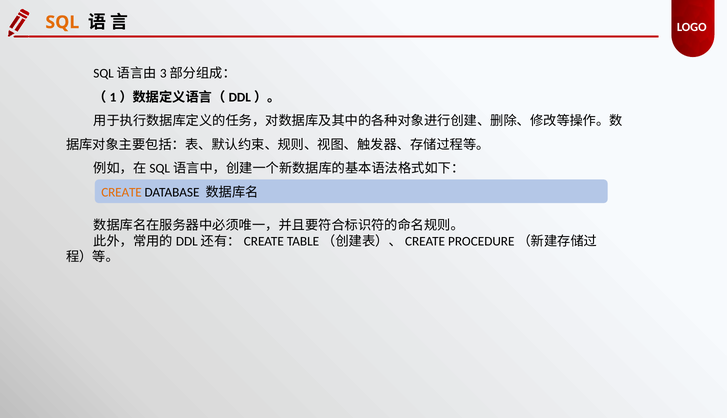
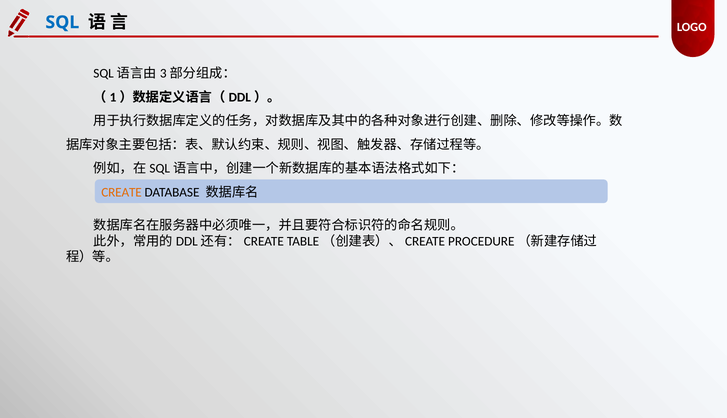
SQL colour: orange -> blue
